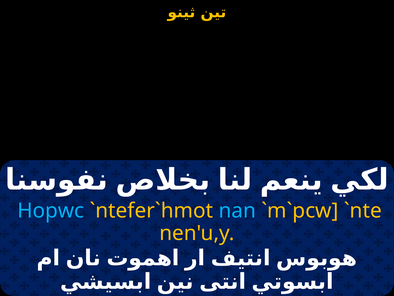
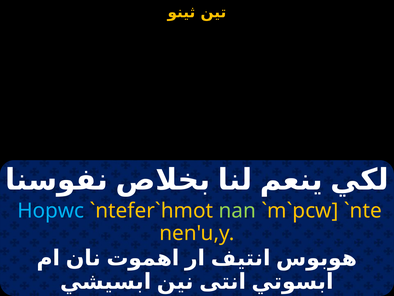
nan colour: light blue -> light green
